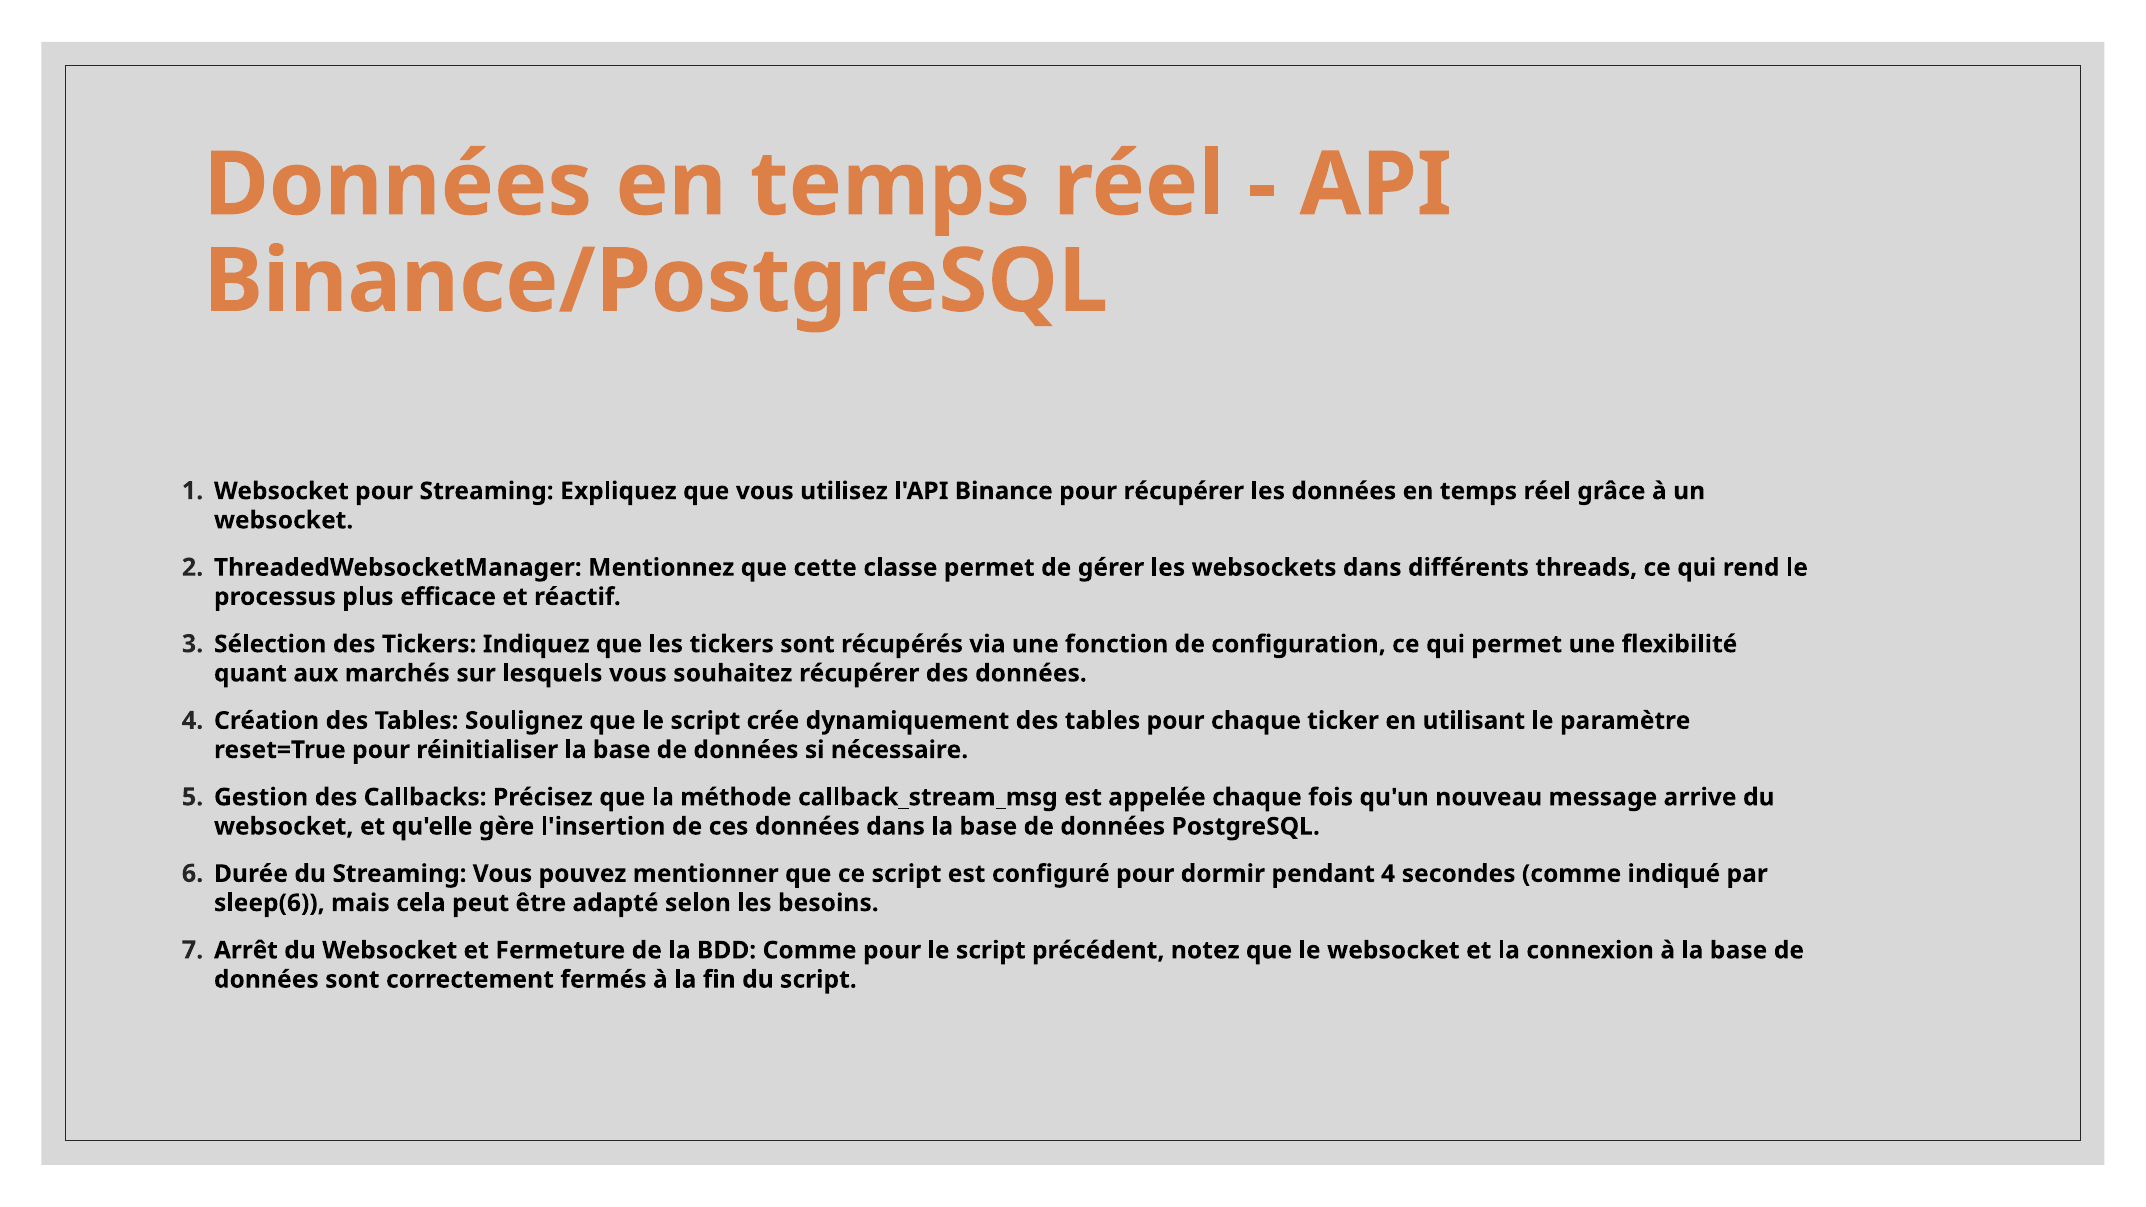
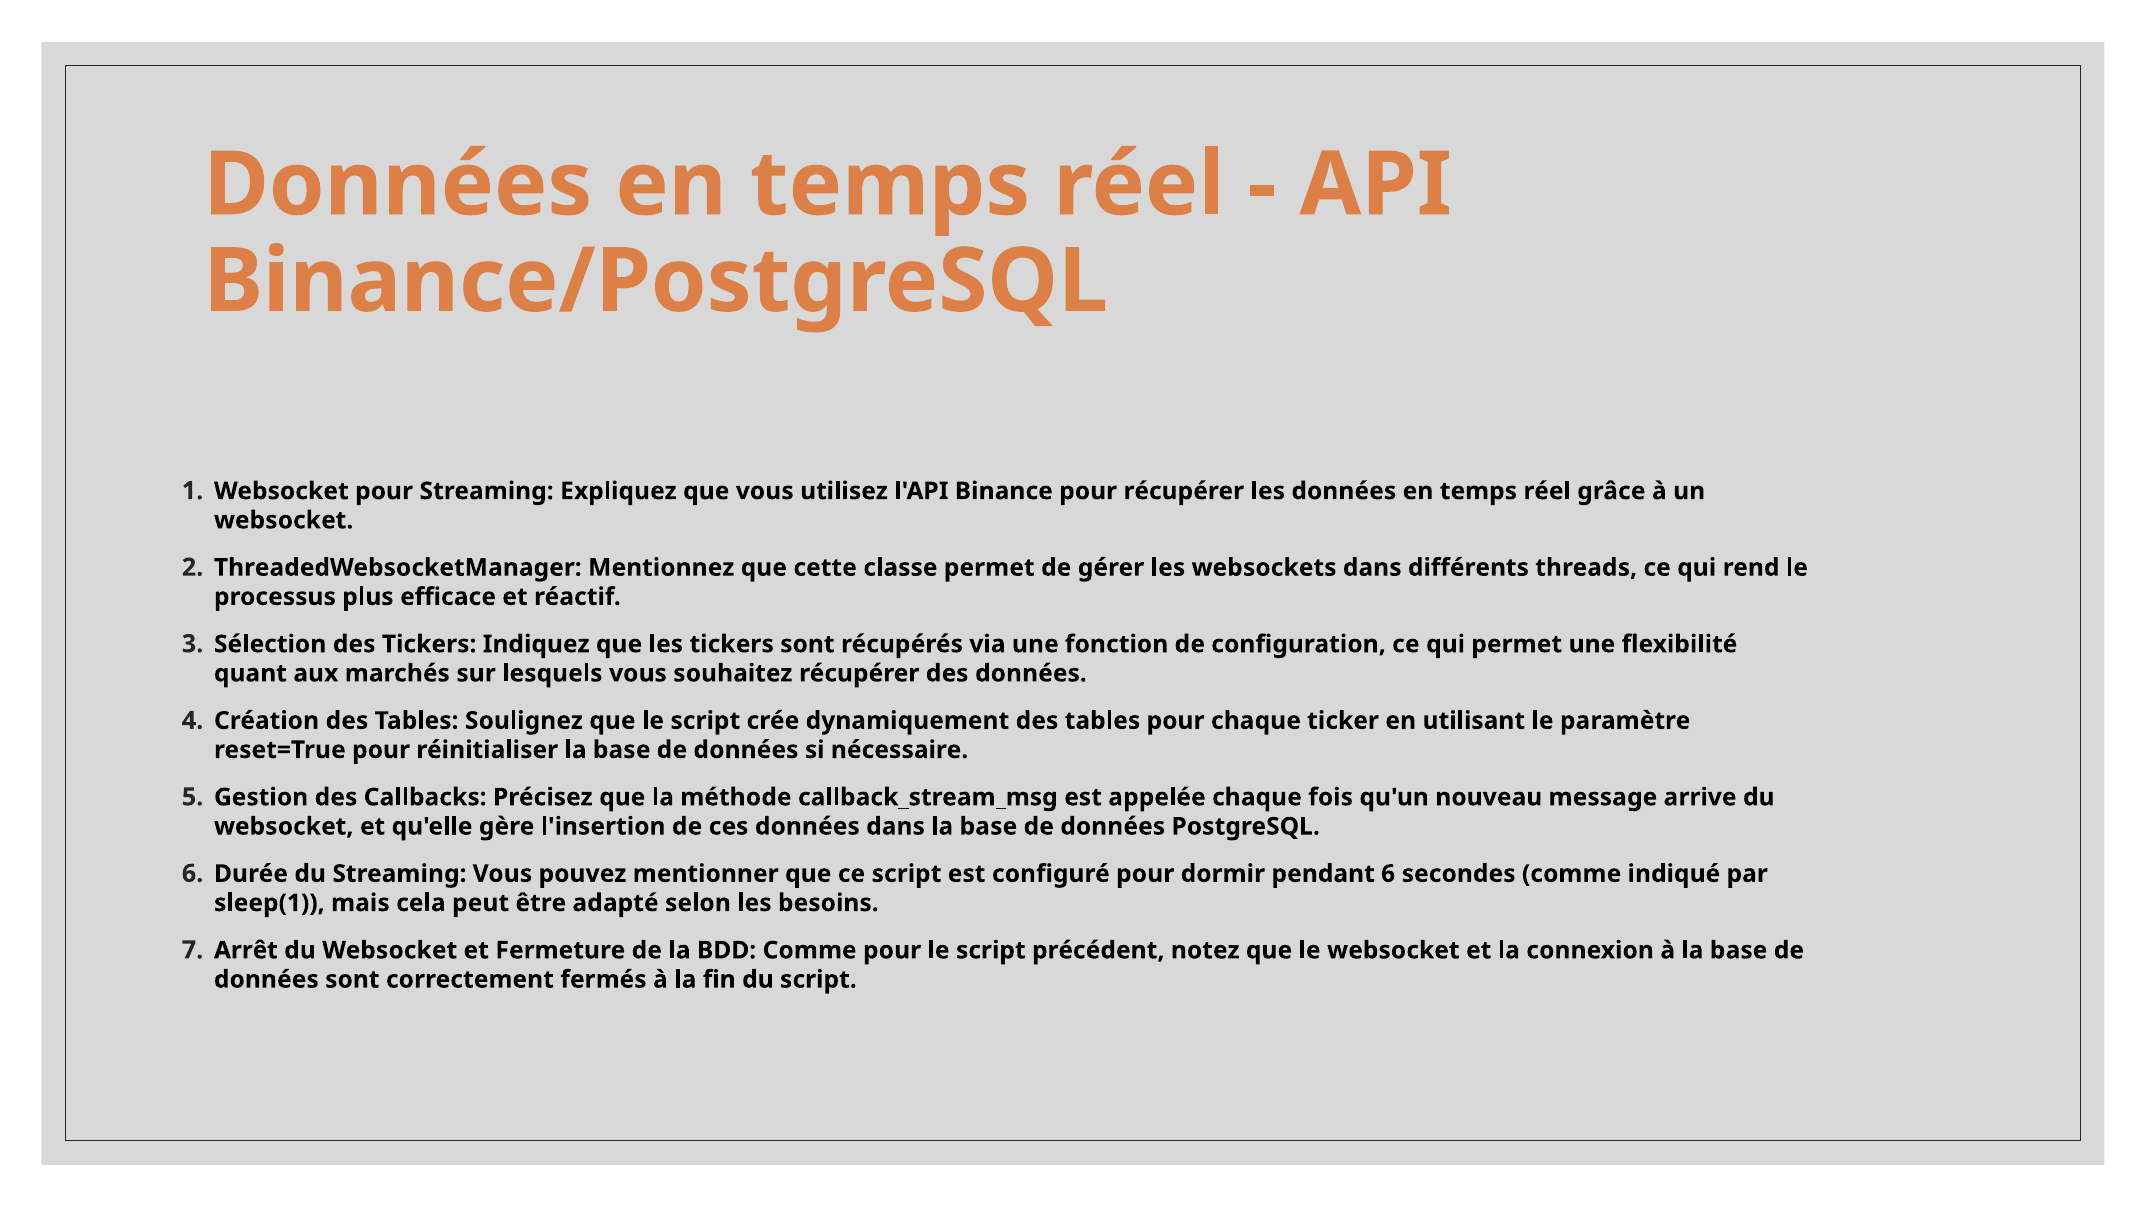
pendant 4: 4 -> 6
sleep(6: sleep(6 -> sleep(1
